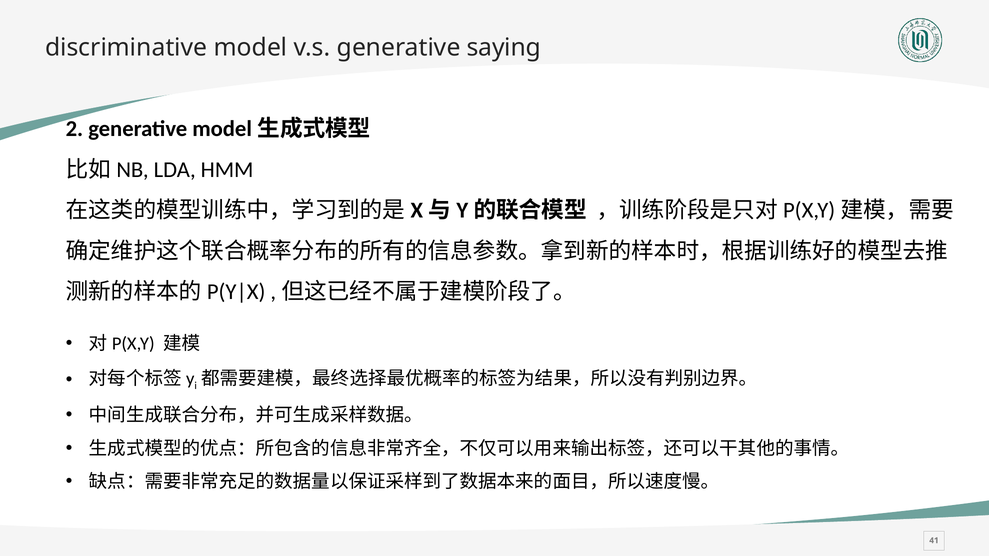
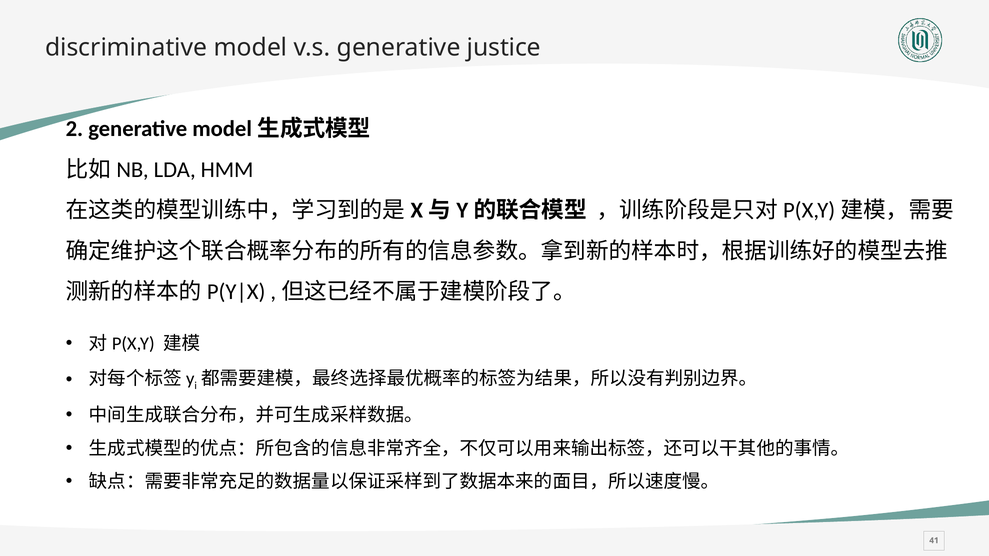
saying: saying -> justice
